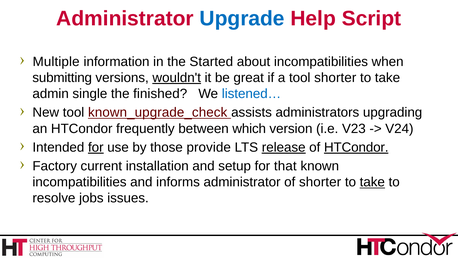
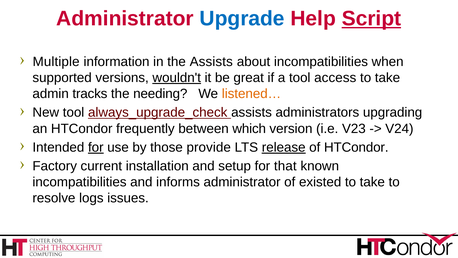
Script underline: none -> present
the Started: Started -> Assists
submitting: submitting -> supported
tool shorter: shorter -> access
single: single -> tracks
finished: finished -> needing
listened… colour: blue -> orange
known_upgrade_check: known_upgrade_check -> always_upgrade_check
HTCondor at (356, 147) underline: present -> none
of shorter: shorter -> existed
take at (372, 182) underline: present -> none
jobs: jobs -> logs
